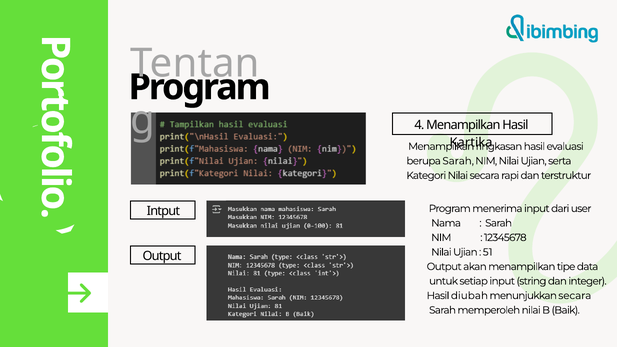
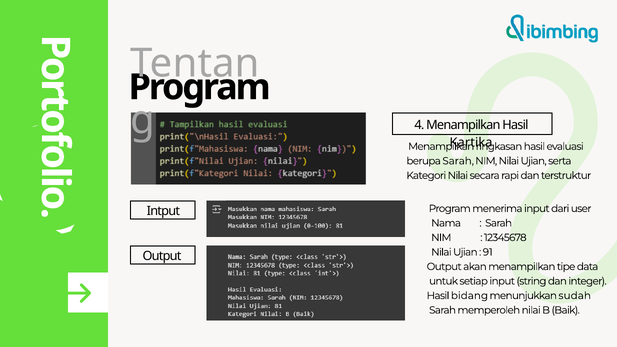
51: 51 -> 91
diubah: diubah -> bidang
menunjukkan secara: secara -> sudah
